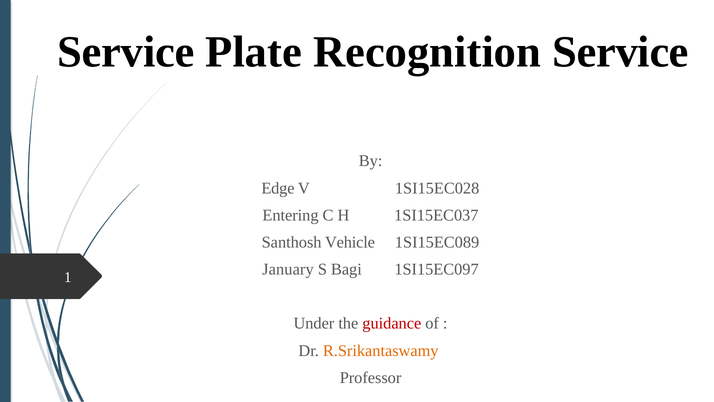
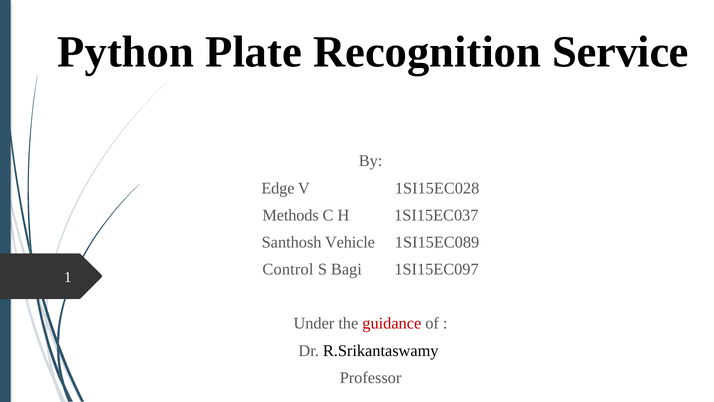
Service at (126, 52): Service -> Python
Entering: Entering -> Methods
January: January -> Control
R.Srikantaswamy colour: orange -> black
